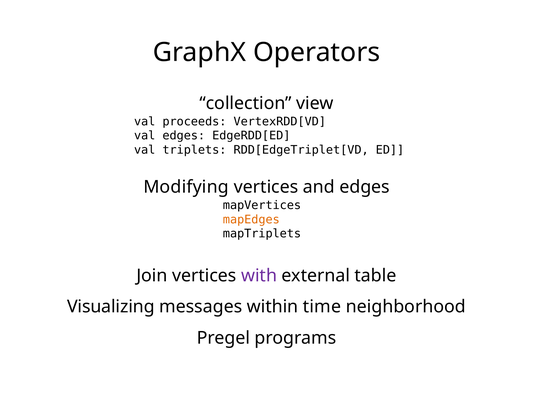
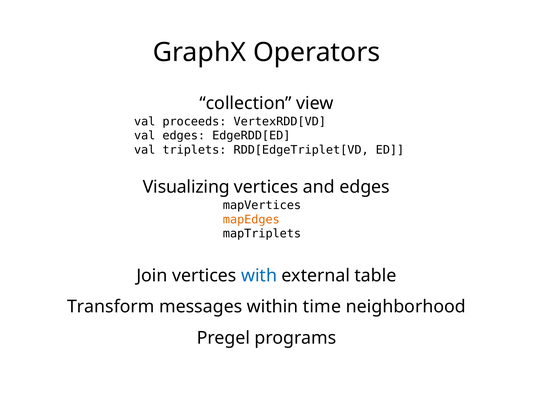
Modifying: Modifying -> Visualizing
with colour: purple -> blue
Visualizing: Visualizing -> Transform
